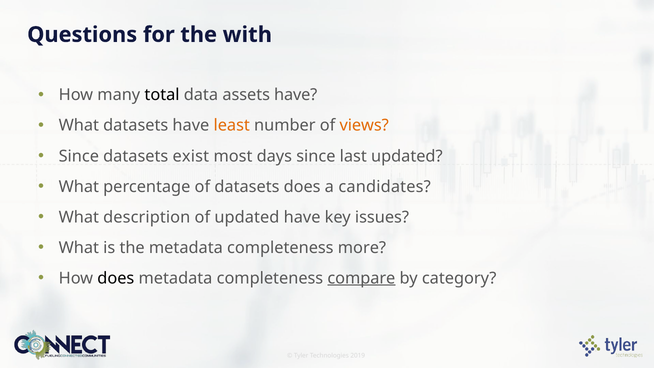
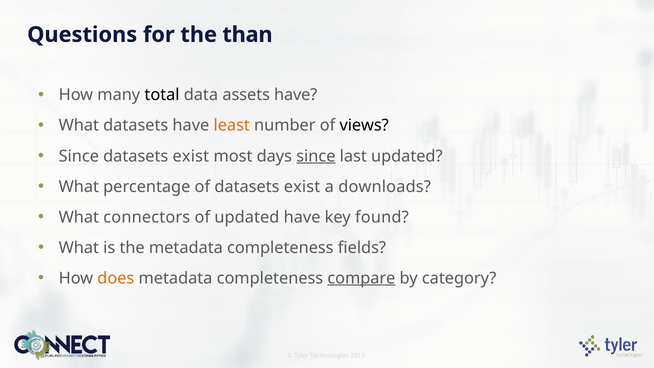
with: with -> than
views colour: orange -> black
since at (316, 156) underline: none -> present
of datasets does: does -> exist
candidates: candidates -> downloads
description: description -> connectors
issues: issues -> found
more: more -> fields
does at (116, 278) colour: black -> orange
